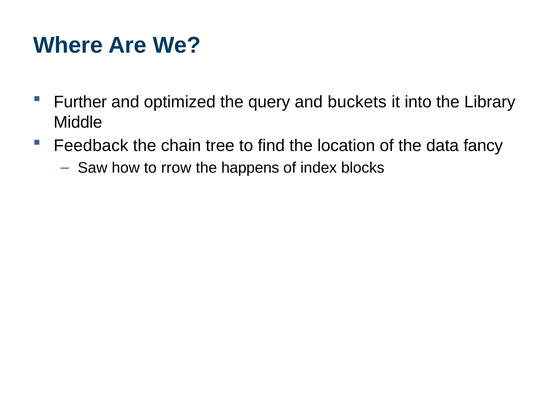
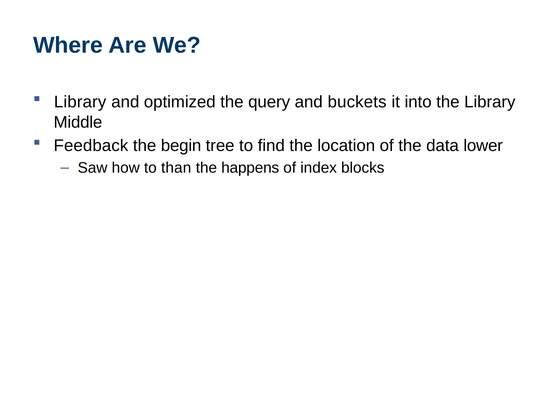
Further at (80, 102): Further -> Library
chain: chain -> begin
fancy: fancy -> lower
rrow: rrow -> than
